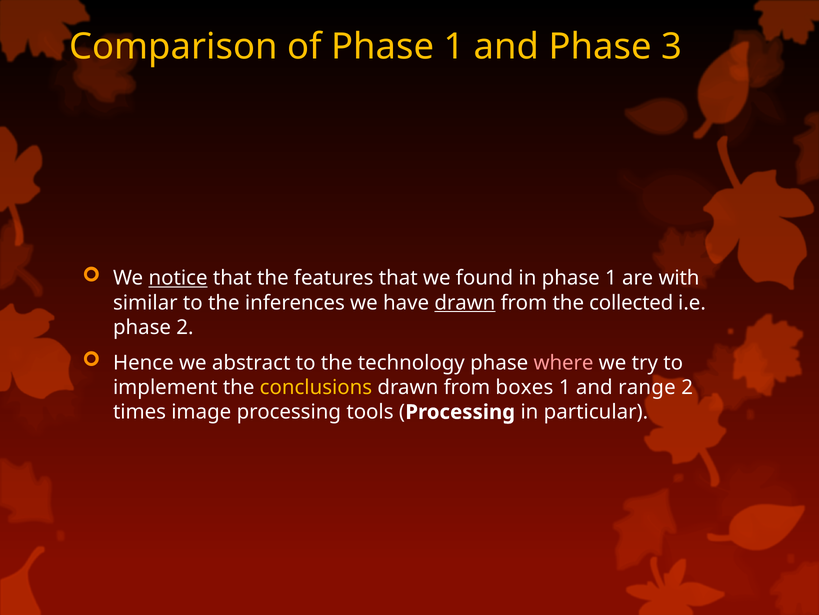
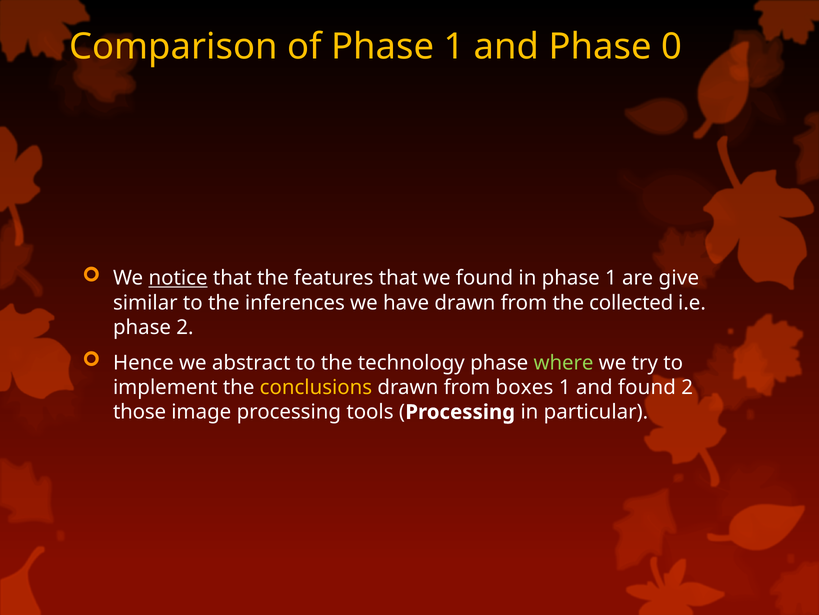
3: 3 -> 0
with: with -> give
drawn at (465, 302) underline: present -> none
where colour: pink -> light green
and range: range -> found
times: times -> those
